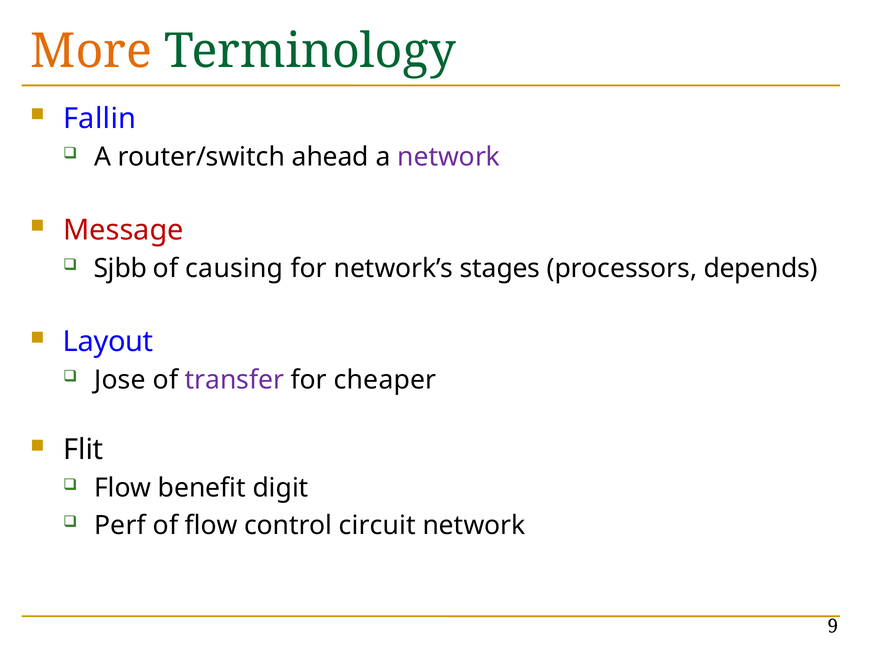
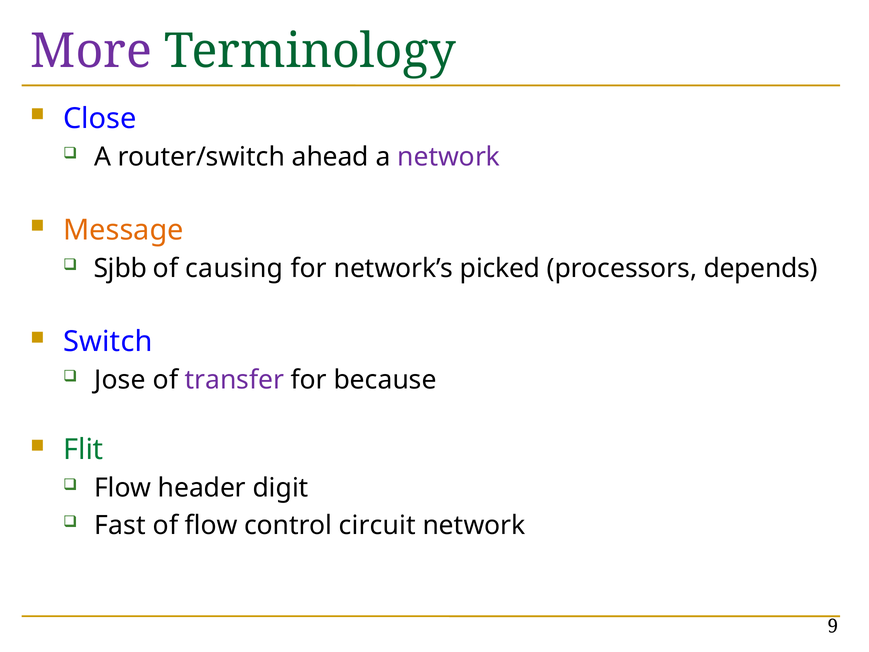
More colour: orange -> purple
Fallin: Fallin -> Close
Message colour: red -> orange
stages: stages -> picked
Layout: Layout -> Switch
cheaper: cheaper -> because
Flit colour: black -> green
benefit: benefit -> header
Perf: Perf -> Fast
